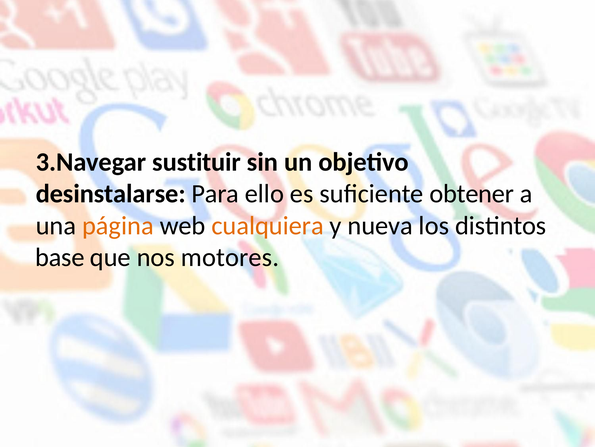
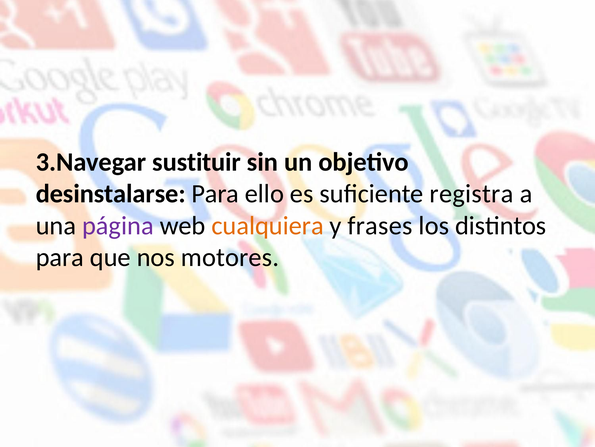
obtener: obtener -> registra
página colour: orange -> purple
nueva: nueva -> frases
base at (60, 257): base -> para
